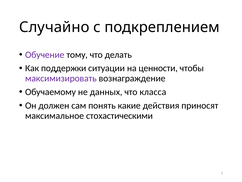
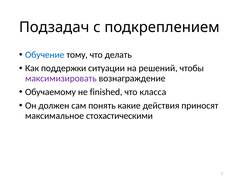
Случайно: Случайно -> Подзадач
Обучение colour: purple -> blue
ценности: ценности -> решений
данных: данных -> finished
